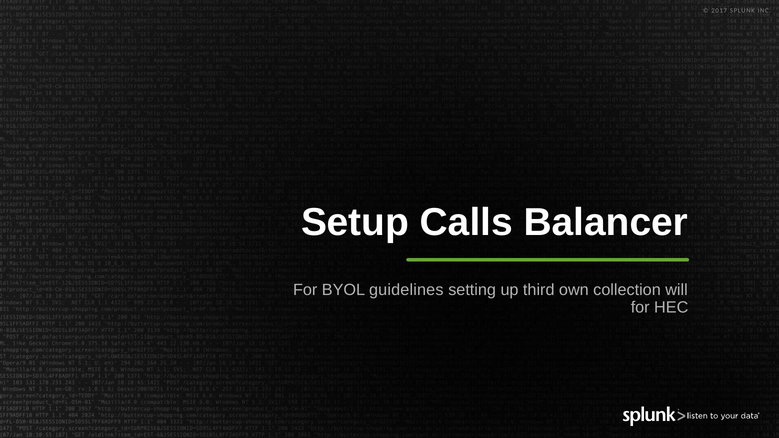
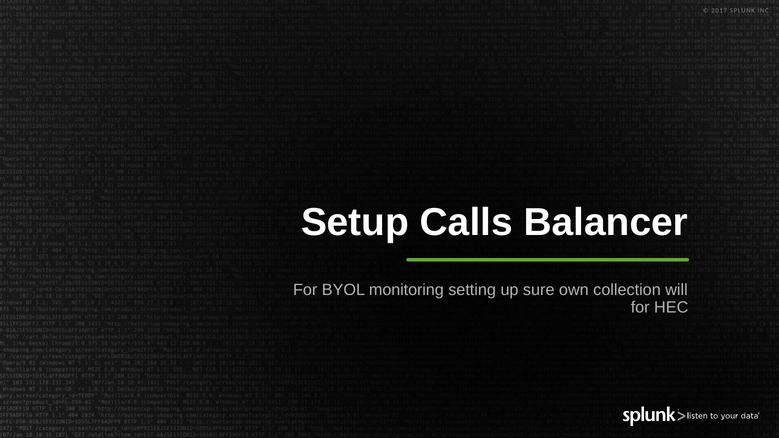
guidelines: guidelines -> monitoring
third: third -> sure
